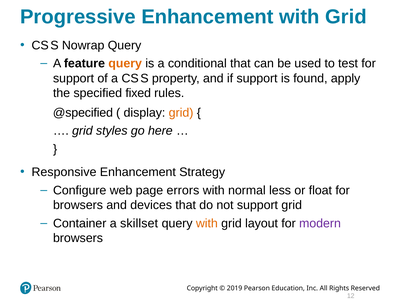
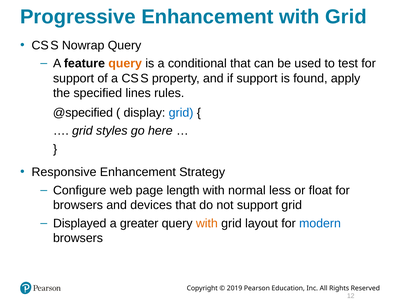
fixed: fixed -> lines
grid at (181, 113) colour: orange -> blue
errors: errors -> length
Container: Container -> Displayed
skillset: skillset -> greater
modern colour: purple -> blue
